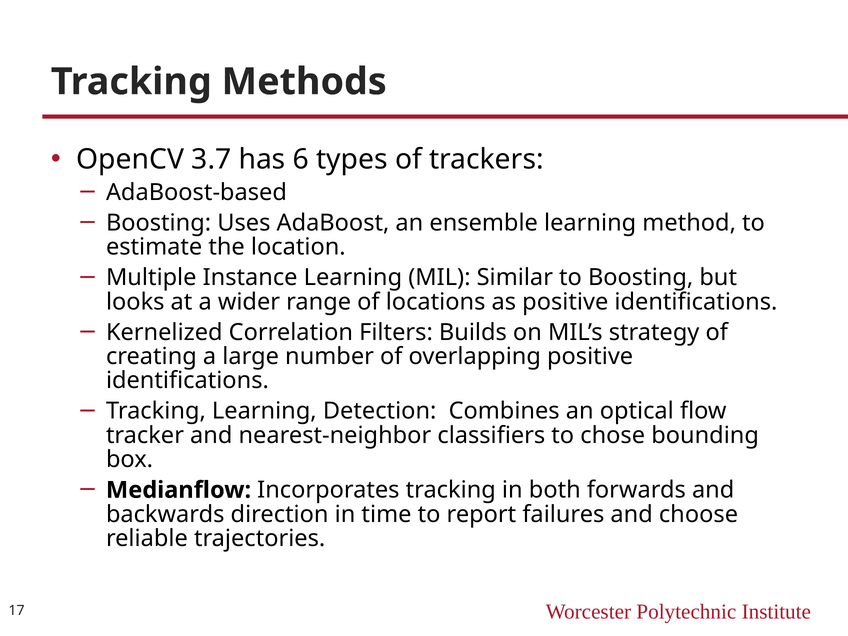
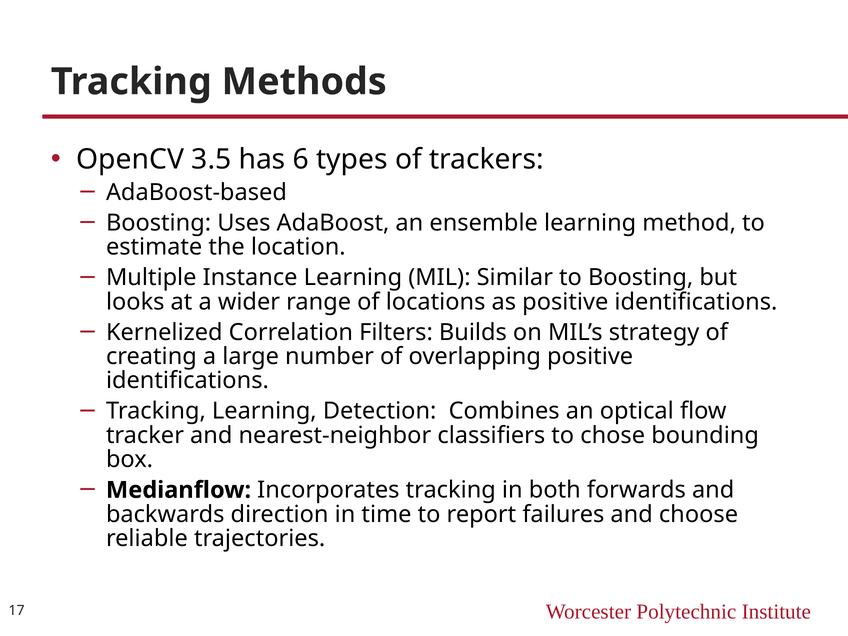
3.7: 3.7 -> 3.5
